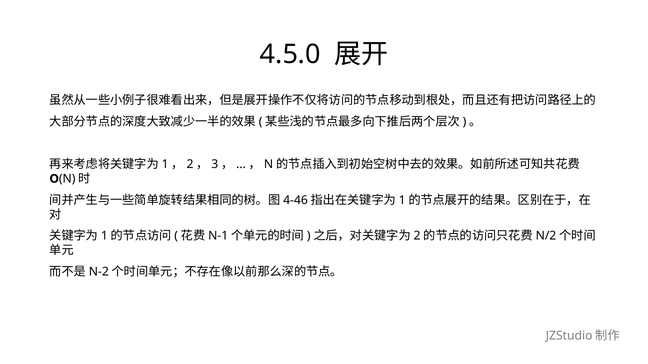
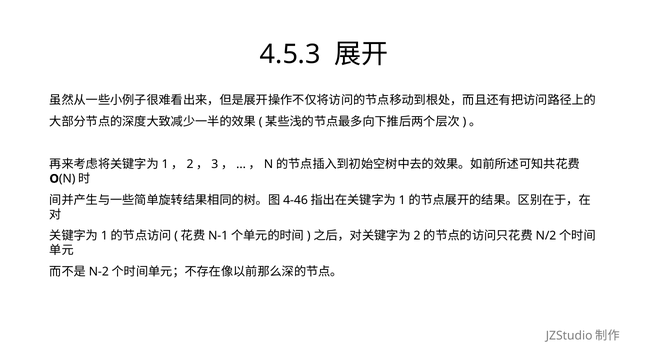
4.5.0: 4.5.0 -> 4.5.3
